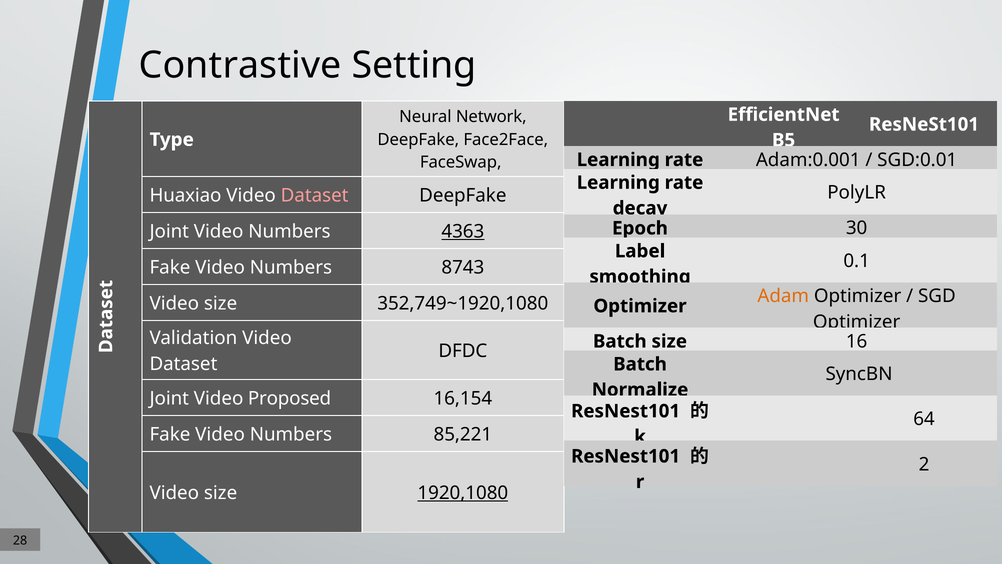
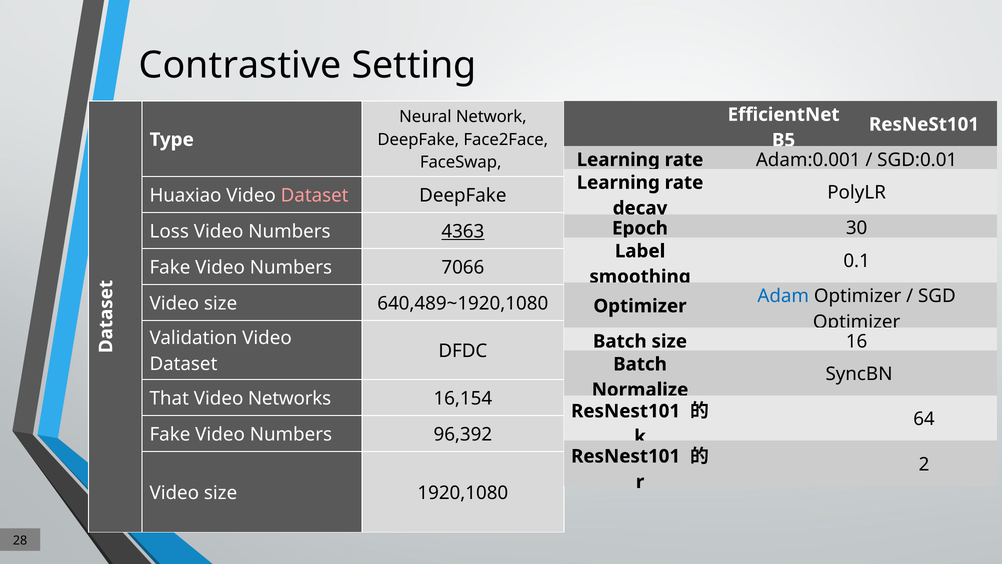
Joint at (169, 231): Joint -> Loss
8743: 8743 -> 7066
Adam colour: orange -> blue
352,749~1920,1080: 352,749~1920,1080 -> 640,489~1920,1080
Joint at (169, 398): Joint -> That
Proposed: Proposed -> Networks
85,221: 85,221 -> 96,392
1920,1080 underline: present -> none
